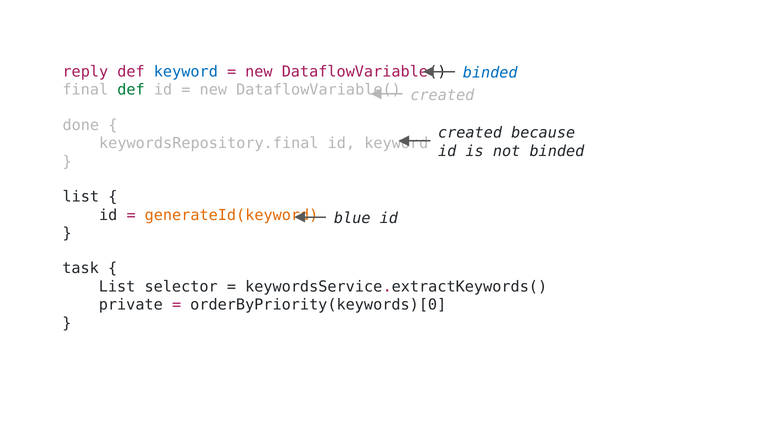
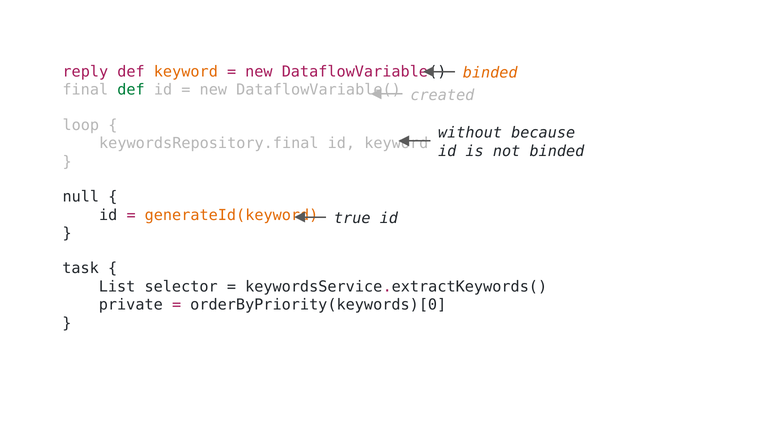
keyword at (186, 72) colour: blue -> orange
binded at (490, 73) colour: blue -> orange
done: done -> loop
created at (470, 133): created -> without
list at (81, 197): list -> null
blue: blue -> true
